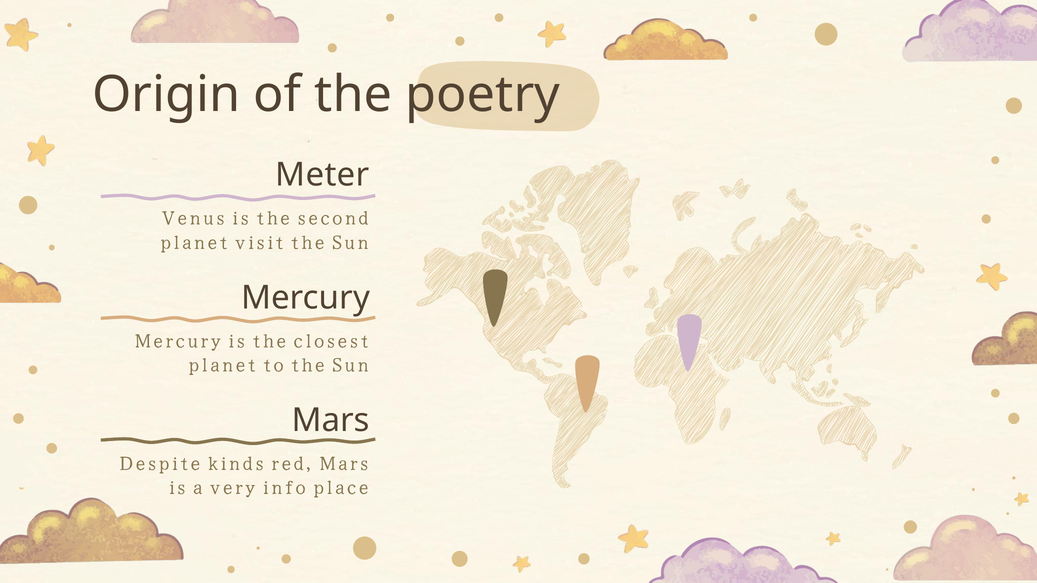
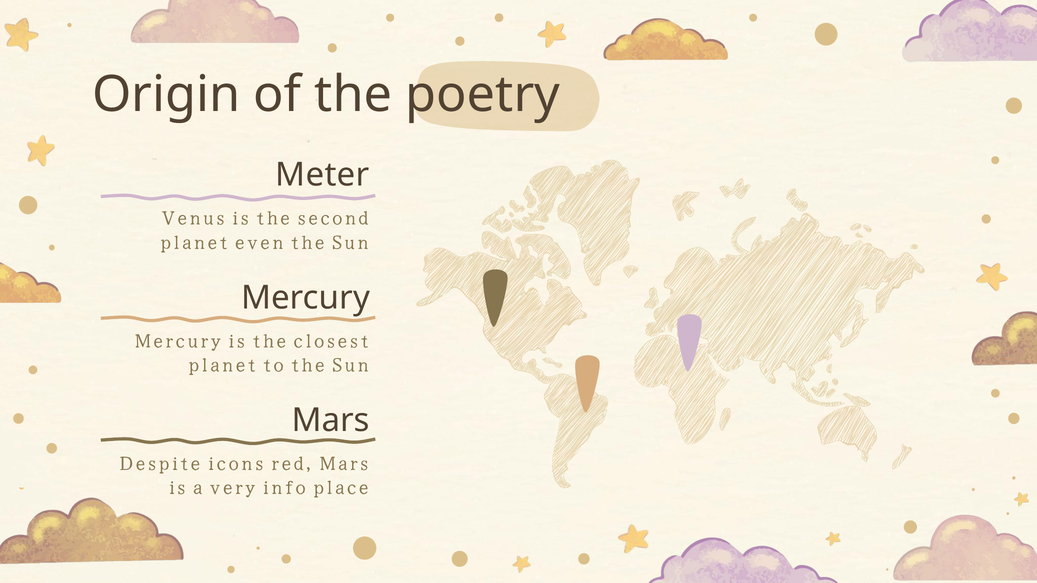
visit: visit -> even
kinds: kinds -> icons
